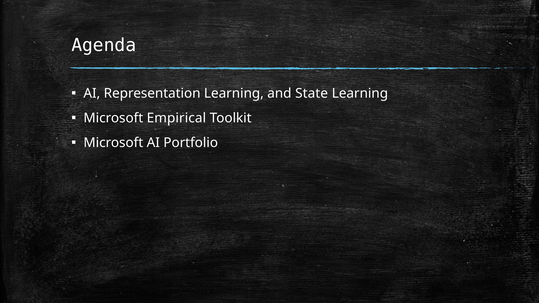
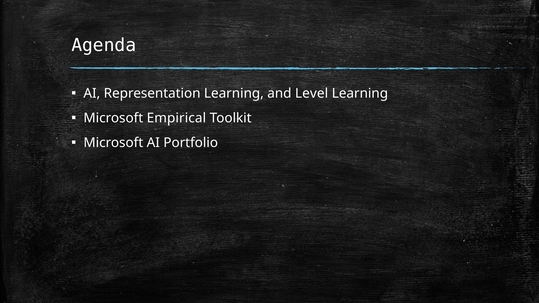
State: State -> Level
